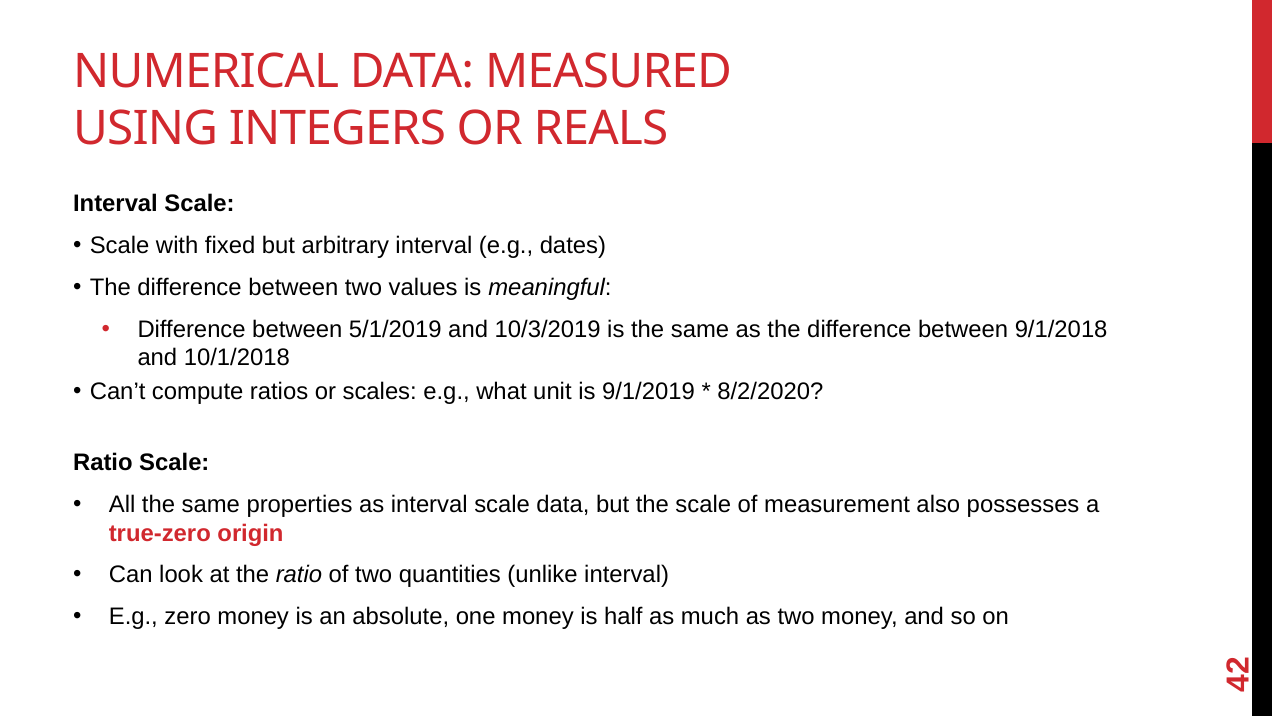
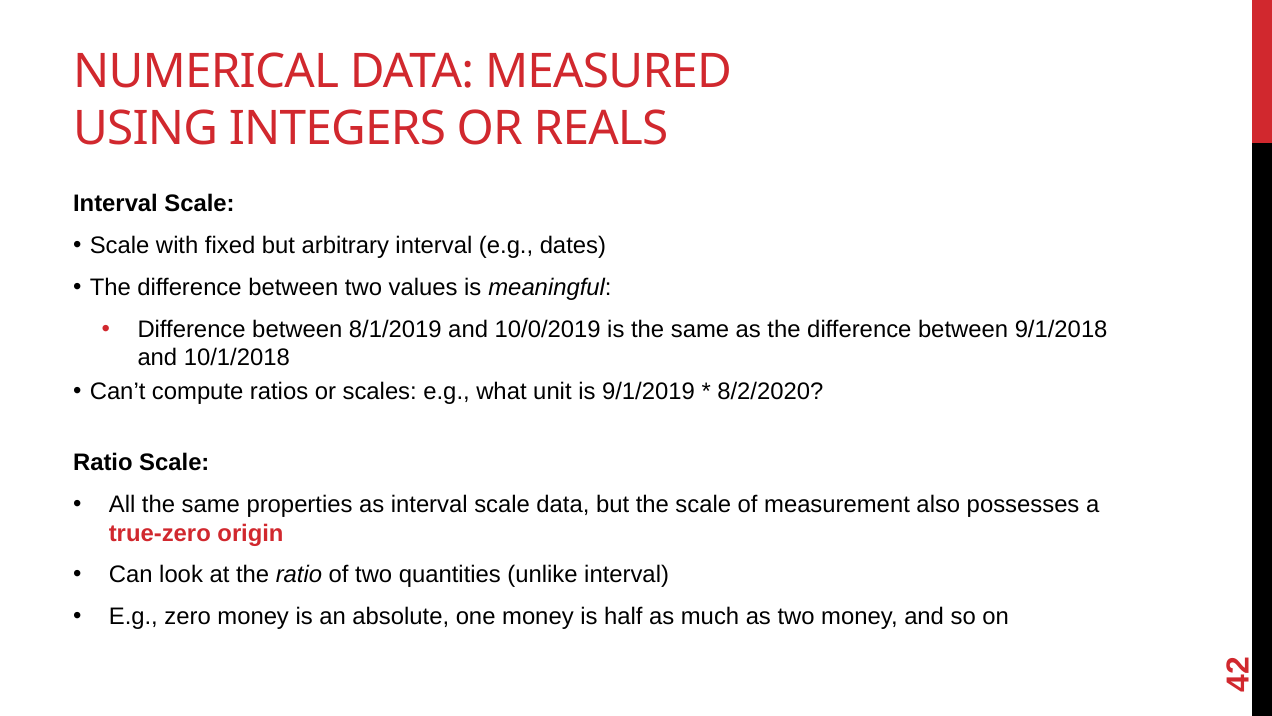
5/1/2019: 5/1/2019 -> 8/1/2019
10/3/2019: 10/3/2019 -> 10/0/2019
